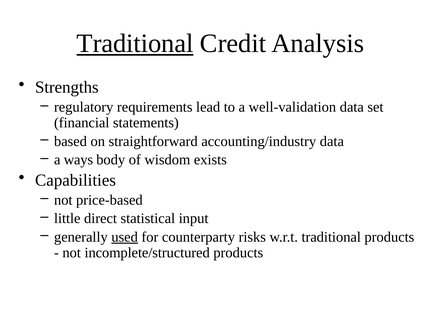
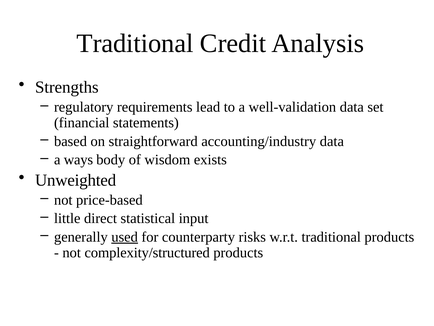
Traditional at (135, 43) underline: present -> none
Capabilities: Capabilities -> Unweighted
incomplete/structured: incomplete/structured -> complexity/structured
